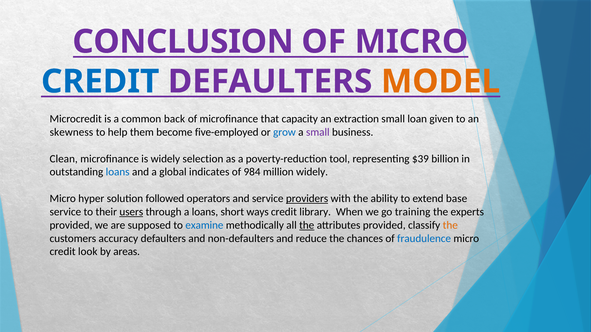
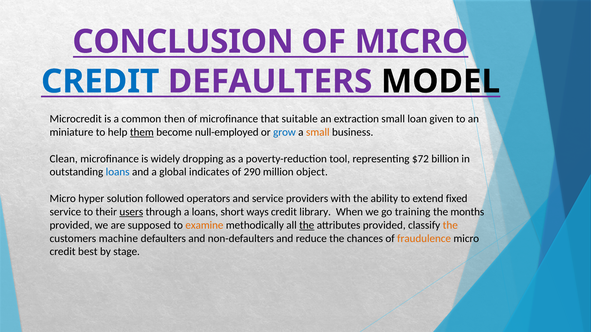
MODEL colour: orange -> black
back: back -> then
capacity: capacity -> suitable
skewness: skewness -> miniature
them underline: none -> present
five-employed: five-employed -> null-employed
small at (318, 132) colour: purple -> orange
selection: selection -> dropping
$39: $39 -> $72
984: 984 -> 290
million widely: widely -> object
providers underline: present -> none
base: base -> fixed
experts: experts -> months
examine colour: blue -> orange
accuracy: accuracy -> machine
fraudulence colour: blue -> orange
look: look -> best
areas: areas -> stage
